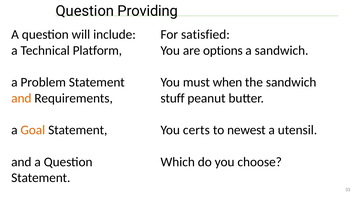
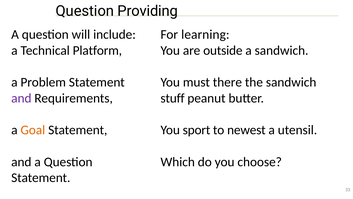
satisfied: satisfied -> learning
options: options -> outside
when: when -> there
and at (21, 98) colour: orange -> purple
certs: certs -> sport
